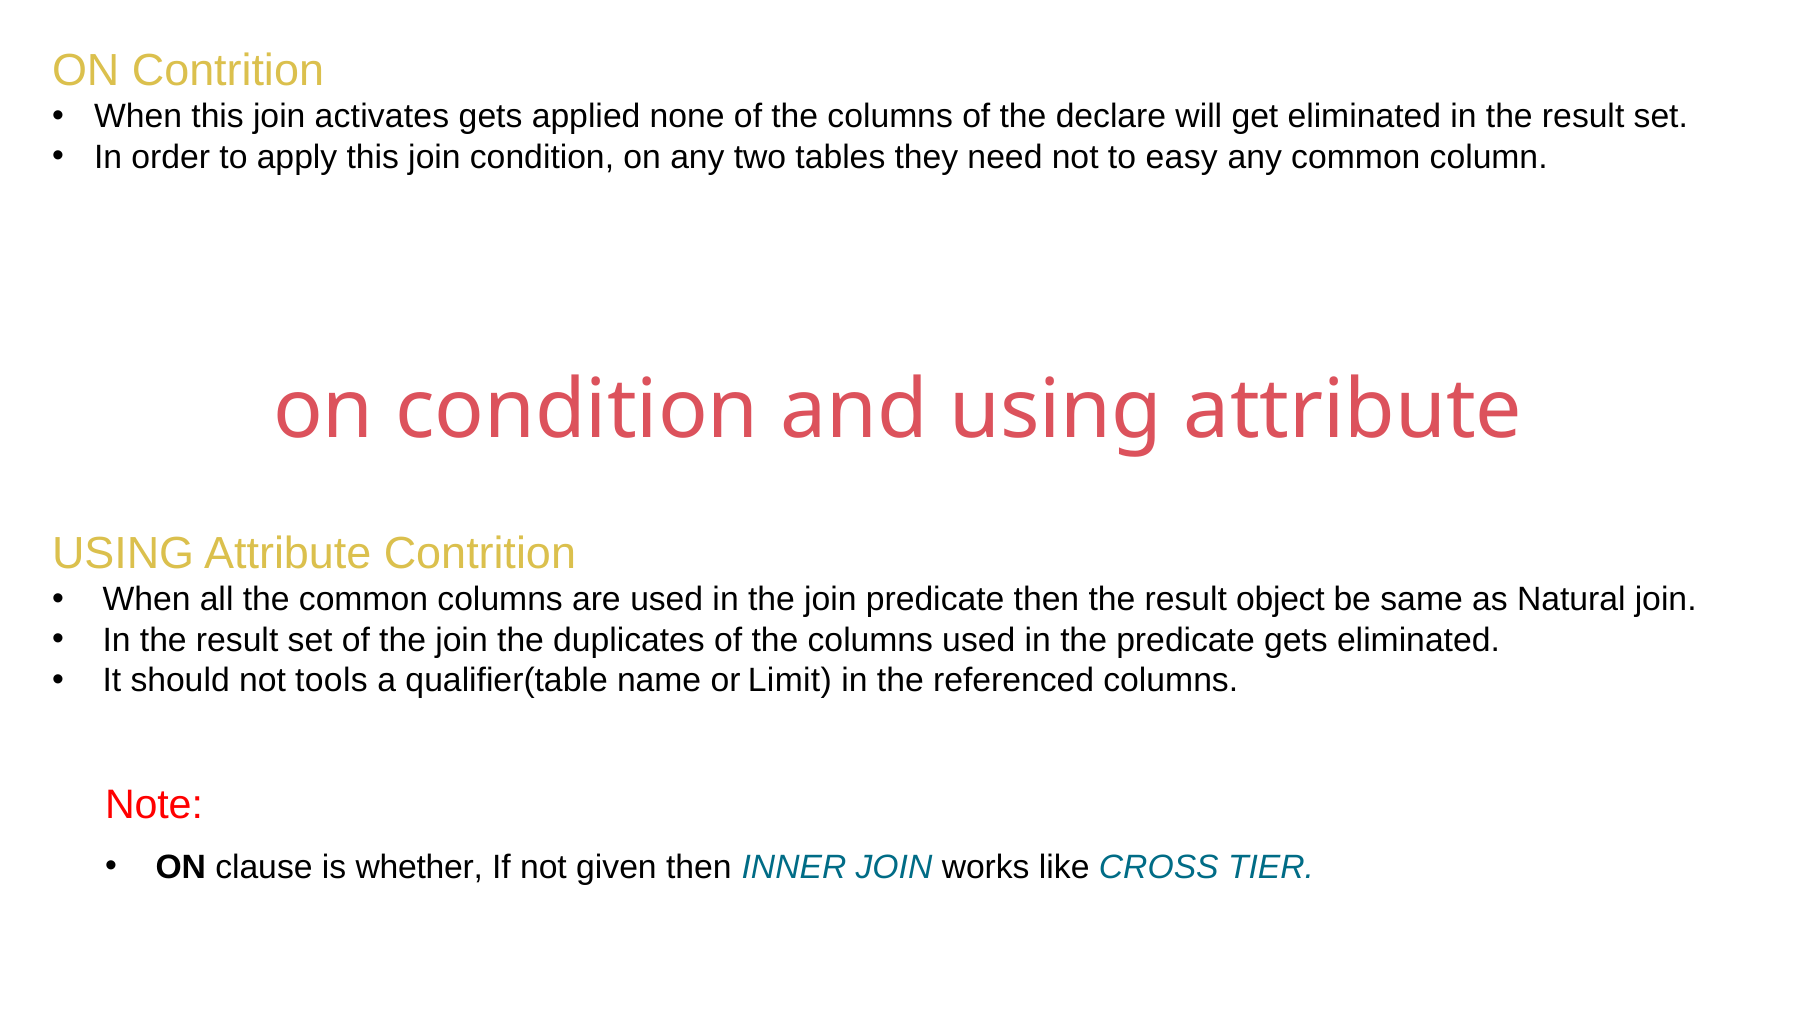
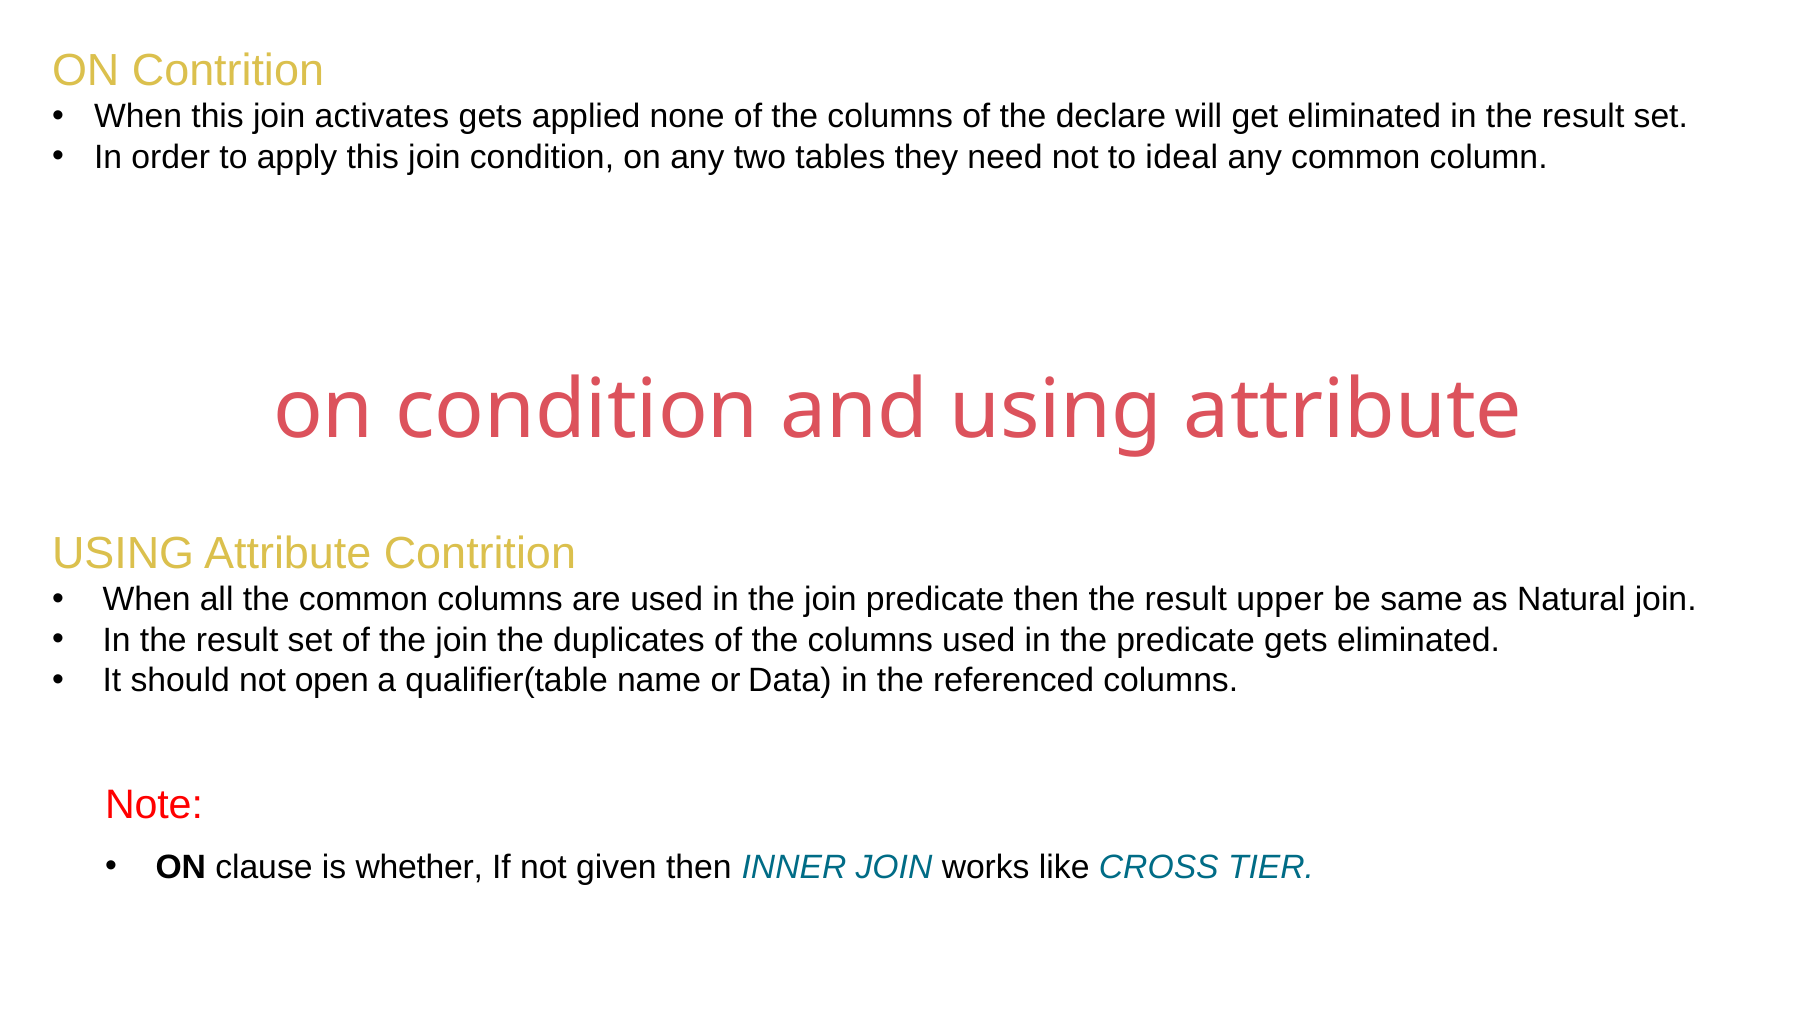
easy: easy -> ideal
object: object -> upper
tools: tools -> open
Limit: Limit -> Data
